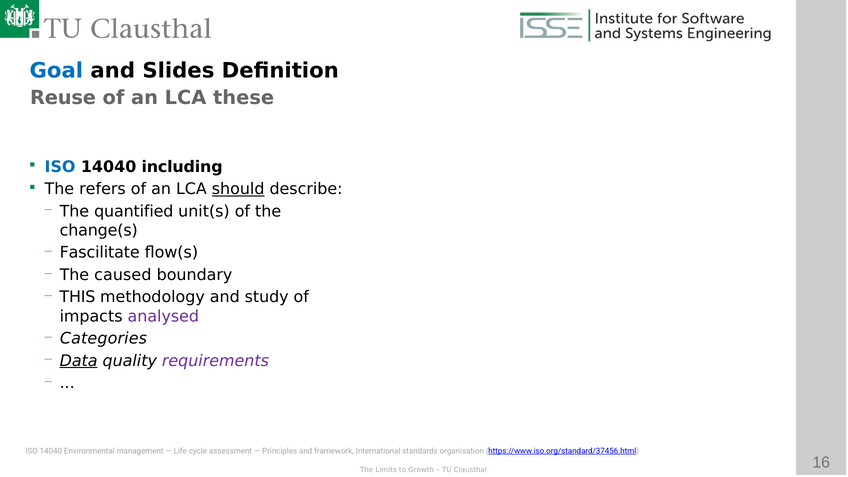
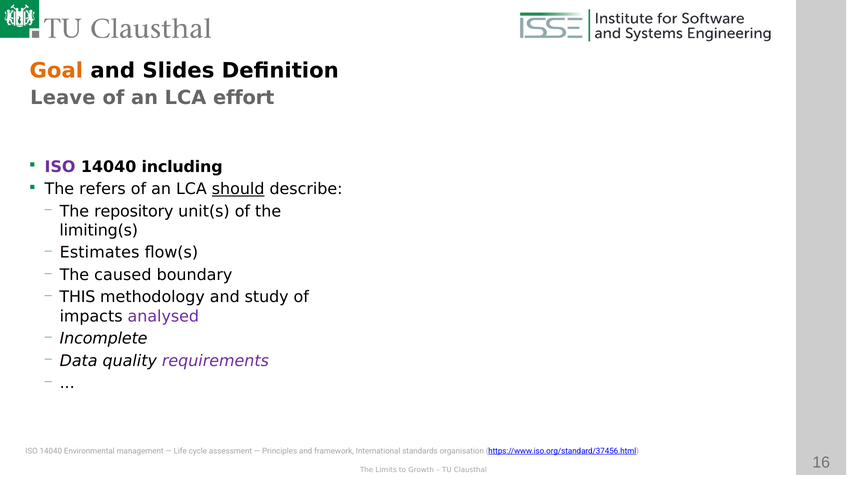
Goal colour: blue -> orange
Reuse: Reuse -> Leave
these: these -> effort
ISO at (60, 167) colour: blue -> purple
quantified: quantified -> repository
change(s: change(s -> limiting(s
Fascilitate: Fascilitate -> Estimates
Categories: Categories -> Incomplete
Data underline: present -> none
